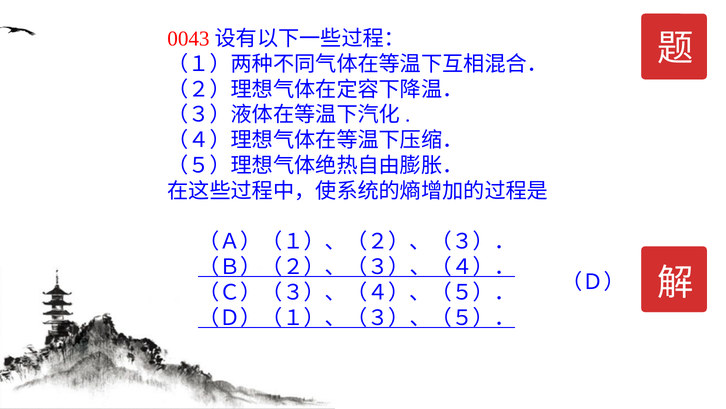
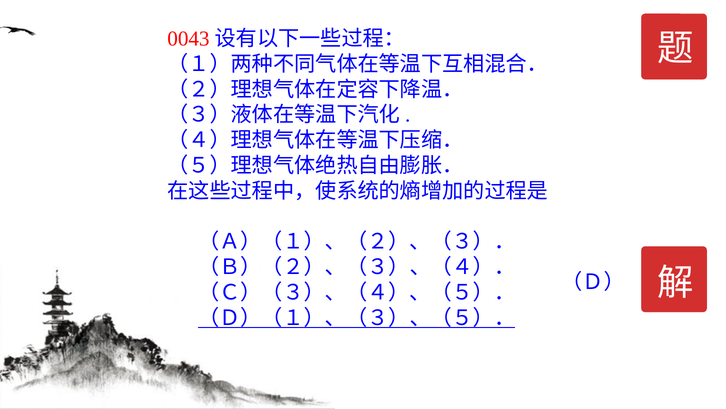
（Ｂ）（２）、（３）、（４）． underline: present -> none
